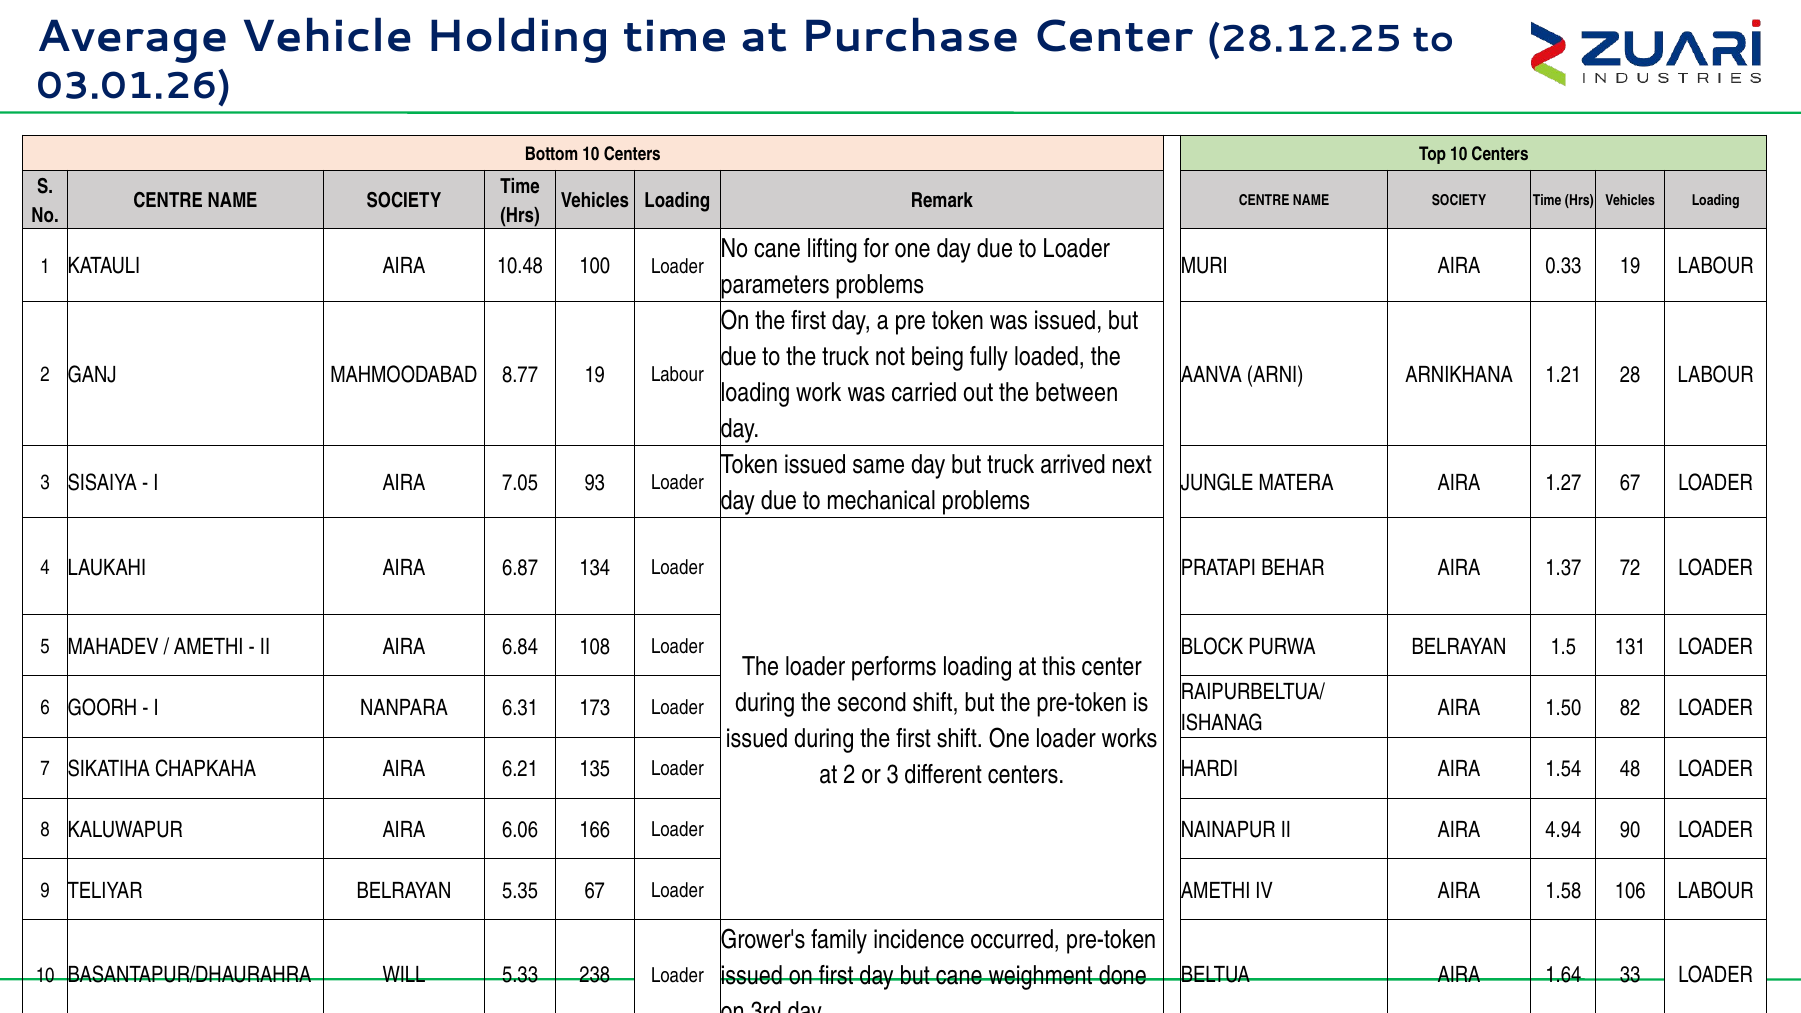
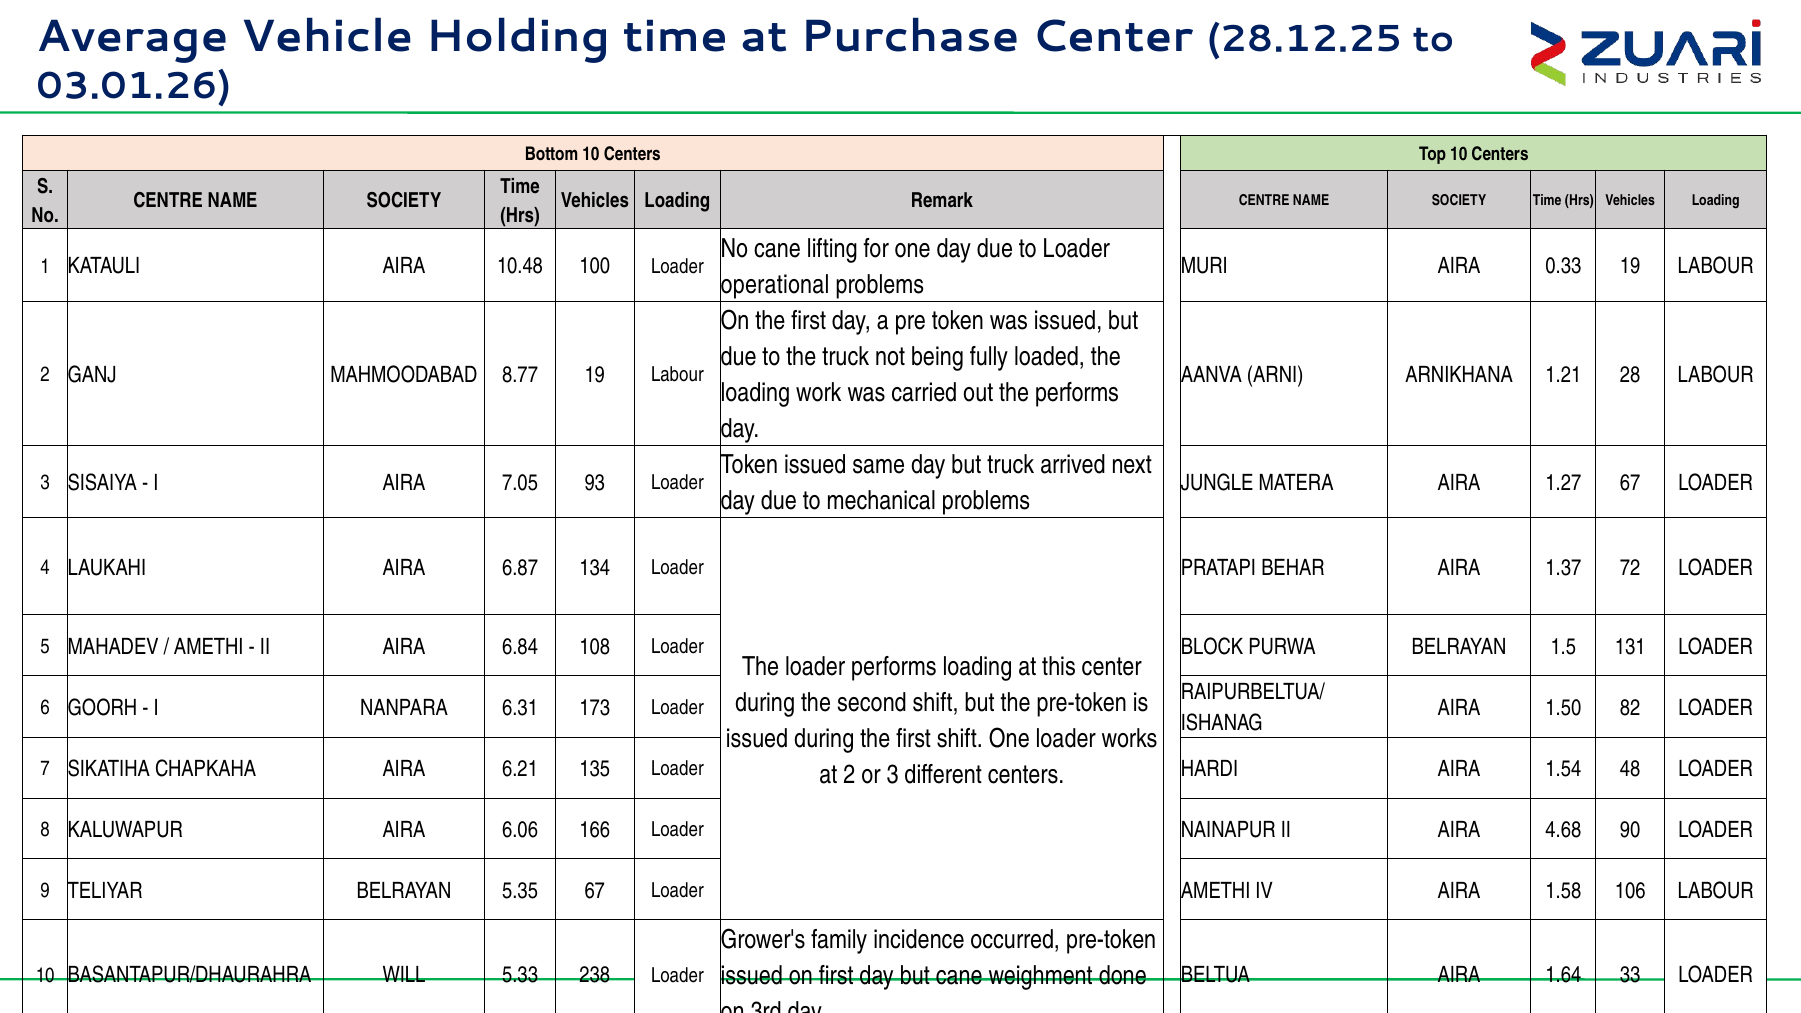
parameters: parameters -> operational
the between: between -> performs
4.94: 4.94 -> 4.68
